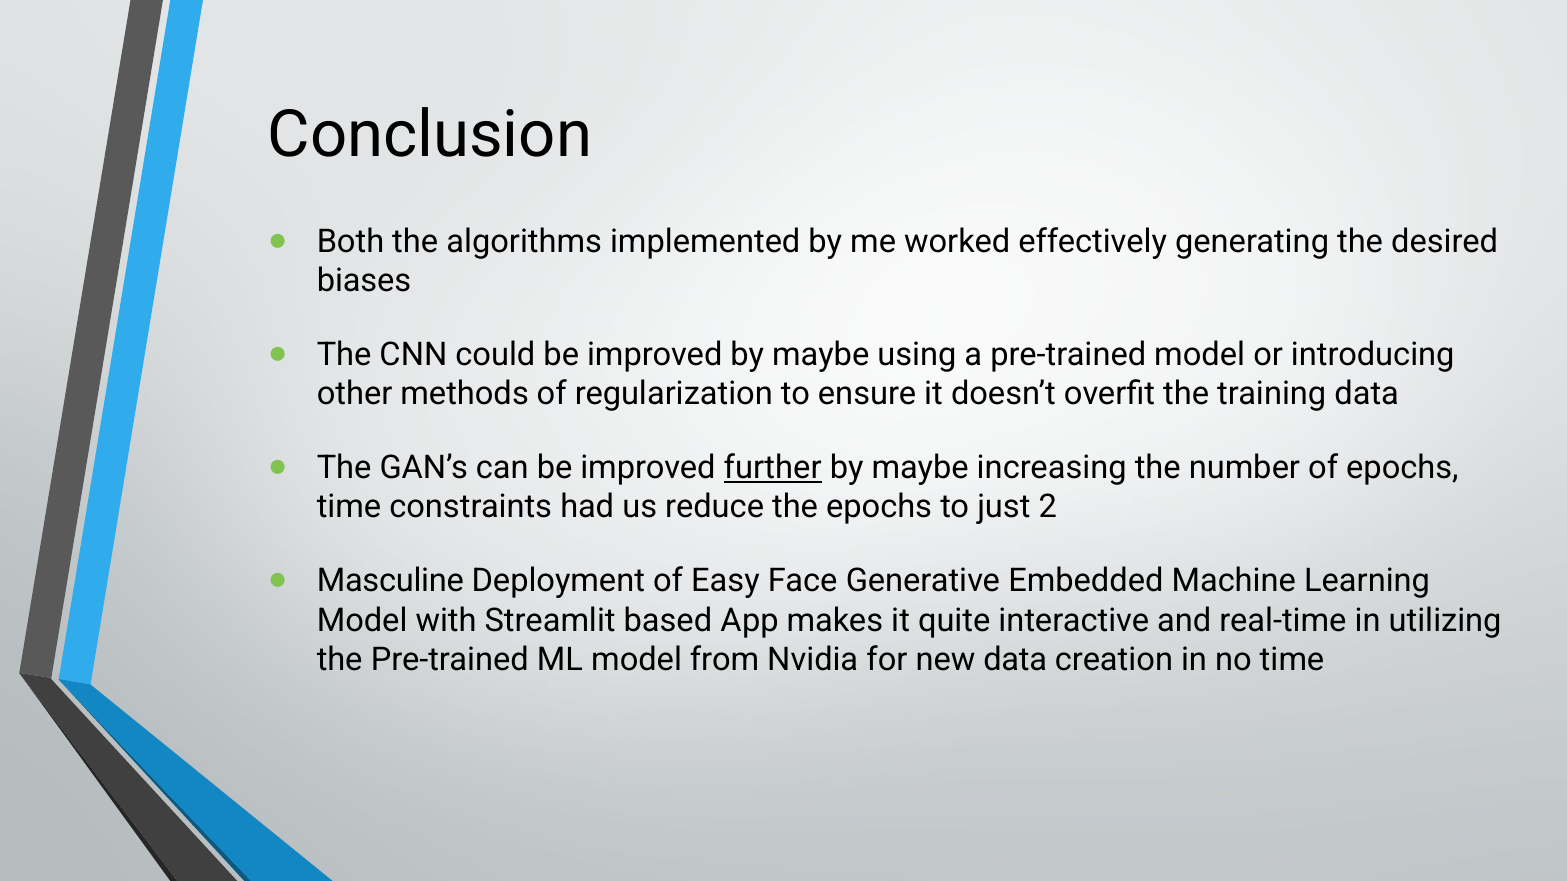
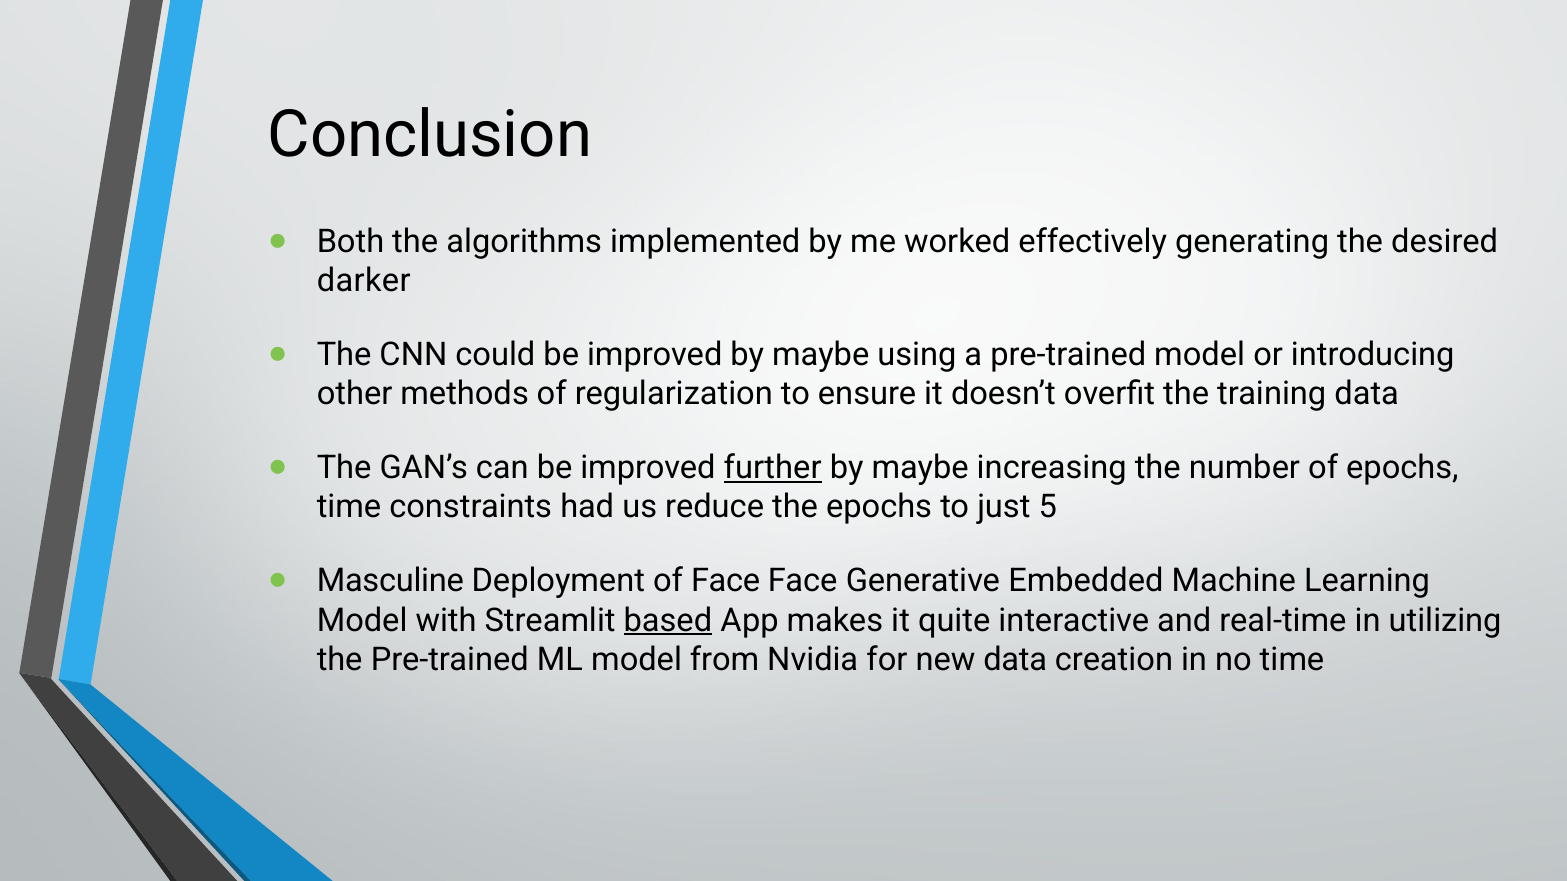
biases: biases -> darker
2: 2 -> 5
of Easy: Easy -> Face
based underline: none -> present
